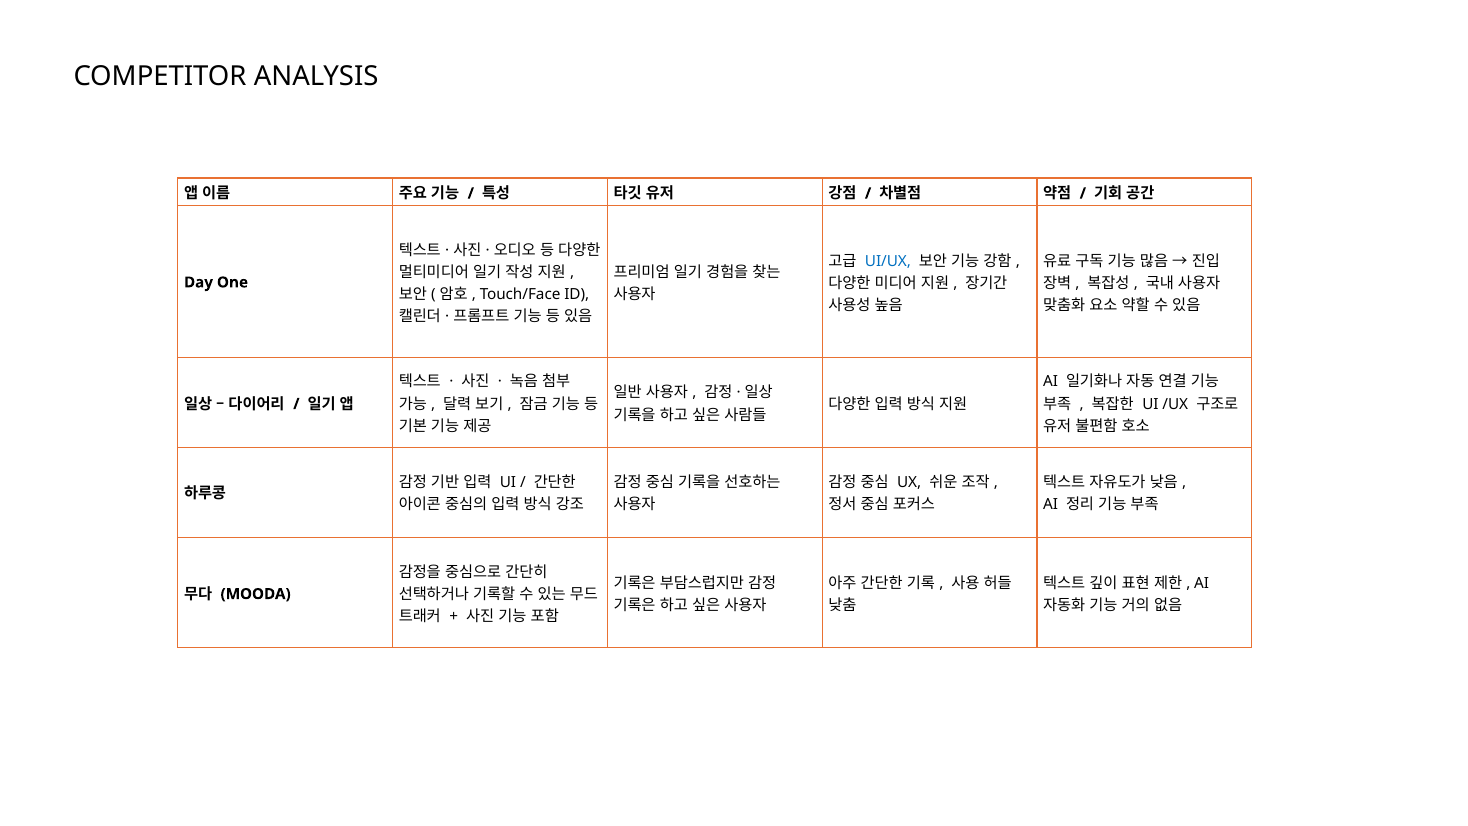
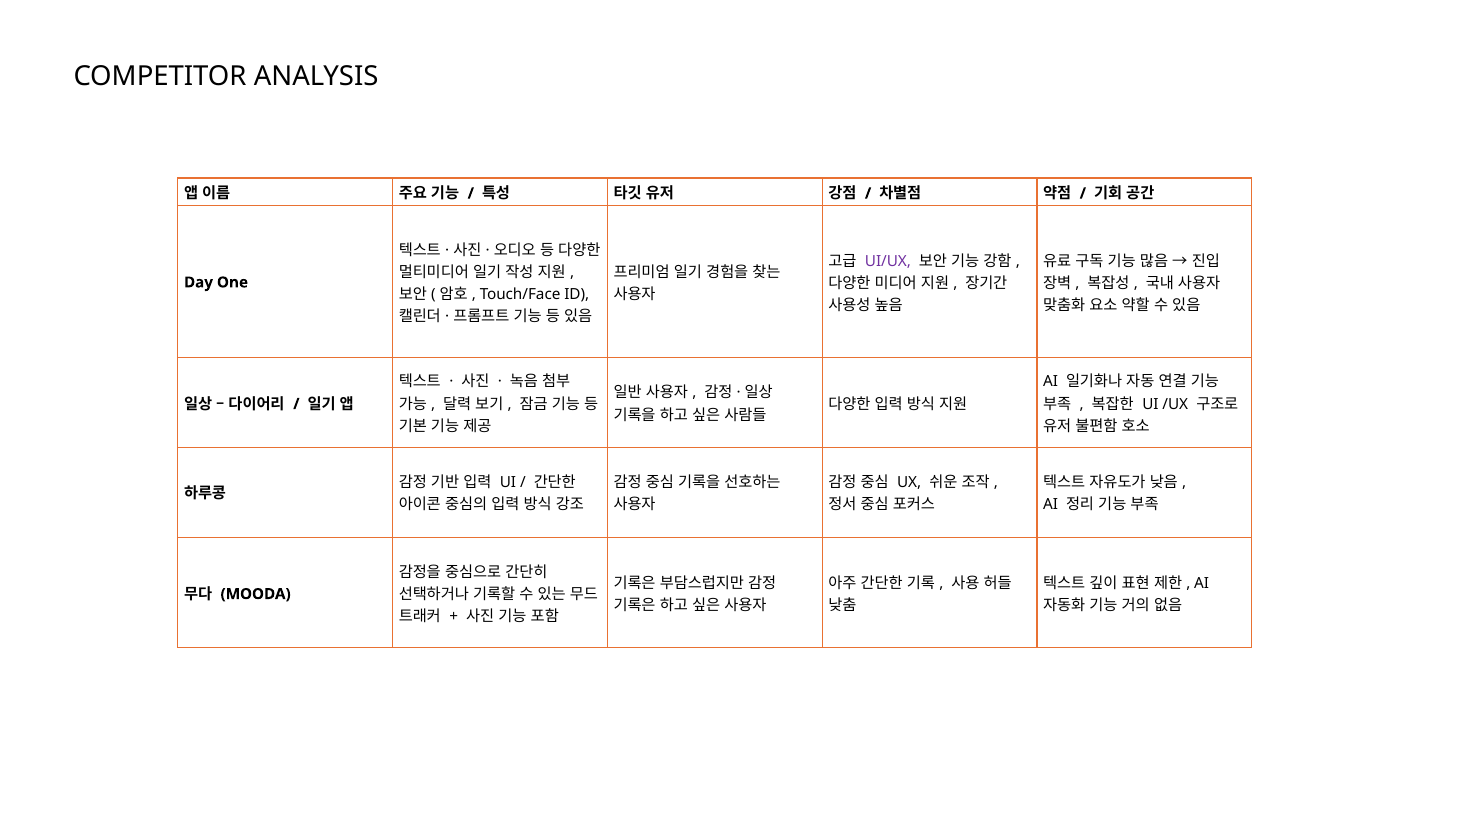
UI/UX colour: blue -> purple
